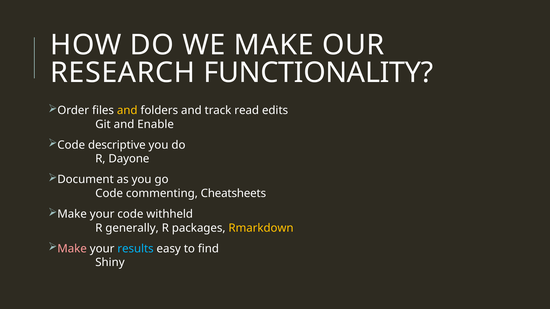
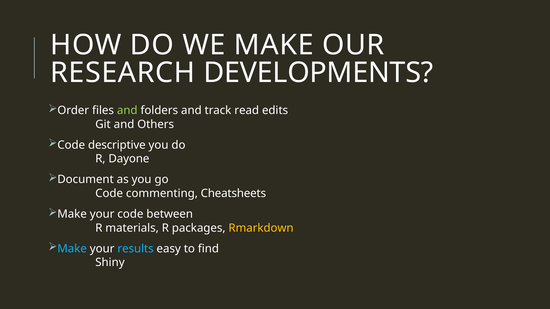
FUNCTIONALITY: FUNCTIONALITY -> DEVELOPMENTS
and at (127, 111) colour: yellow -> light green
Enable: Enable -> Others
withheld: withheld -> between
generally: generally -> materials
Make at (72, 249) colour: pink -> light blue
